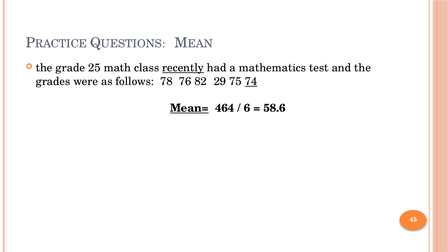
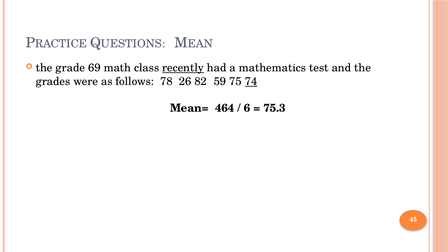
25: 25 -> 69
76: 76 -> 26
29: 29 -> 59
Mean= underline: present -> none
58.6: 58.6 -> 75.3
